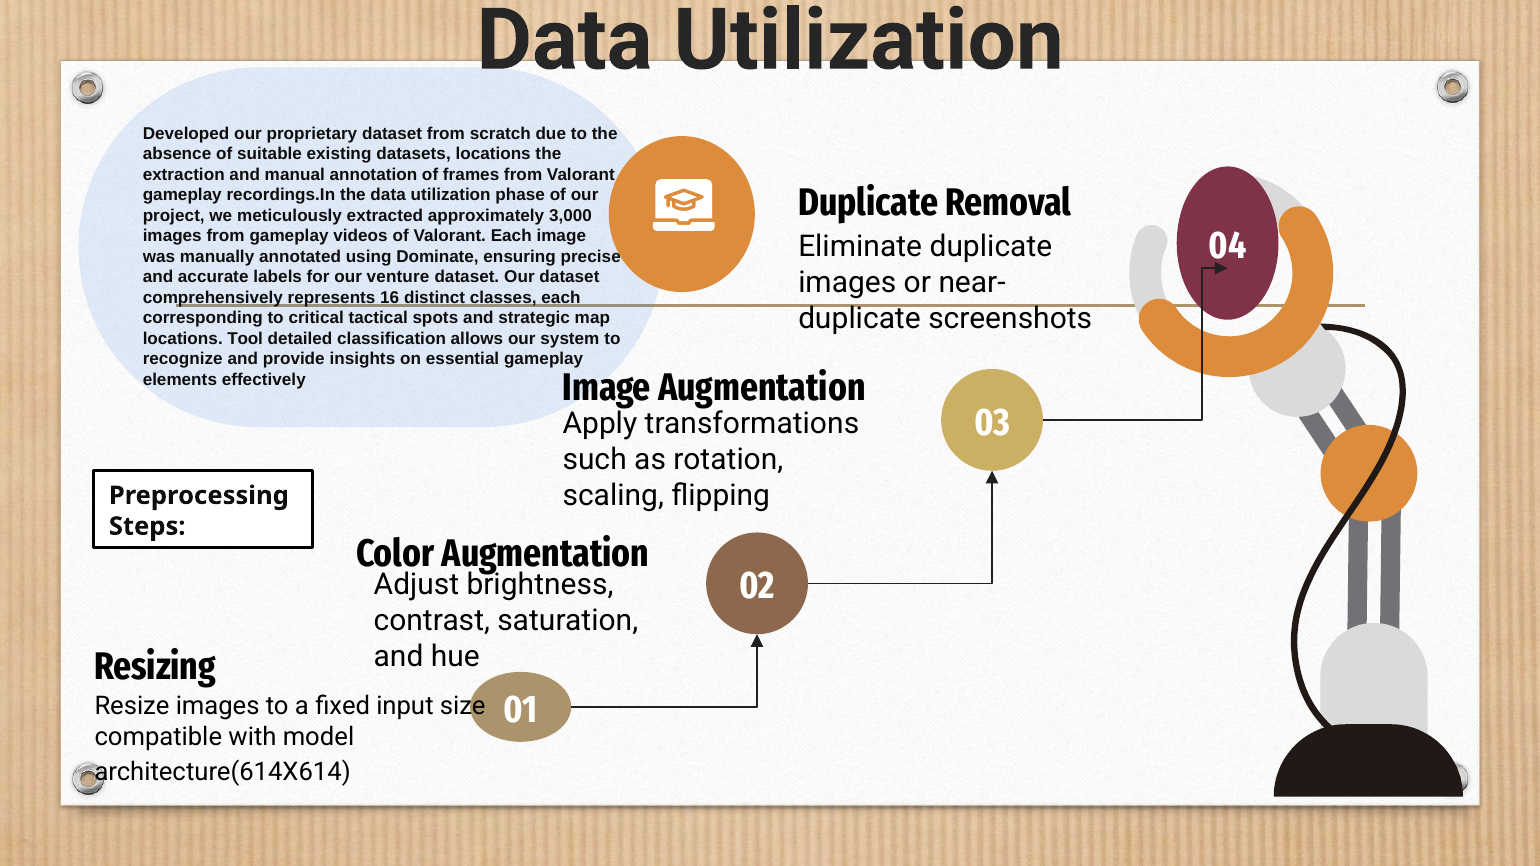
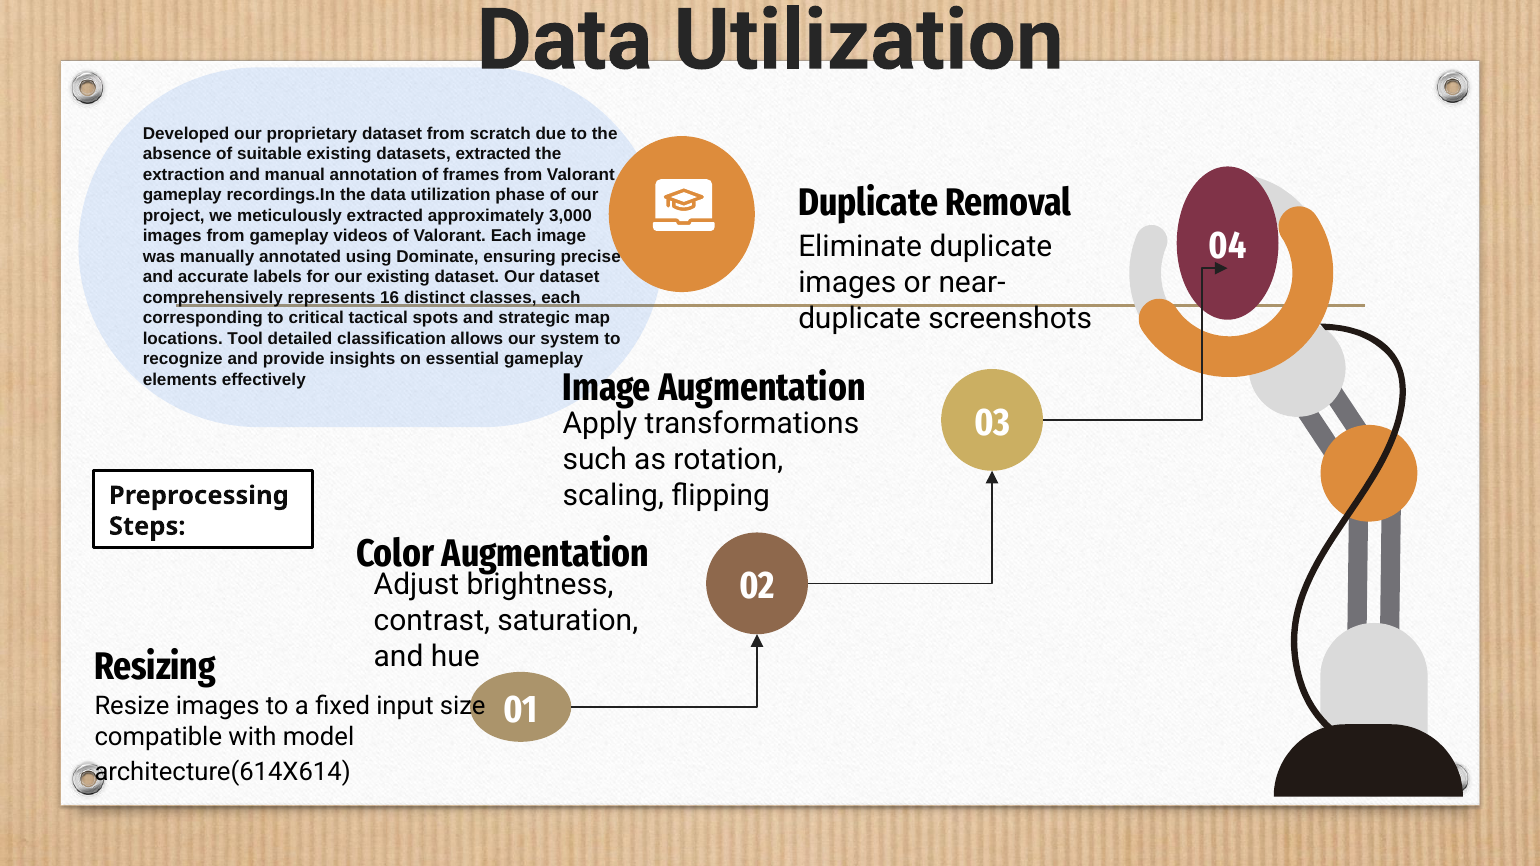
datasets locations: locations -> extracted
our venture: venture -> existing
